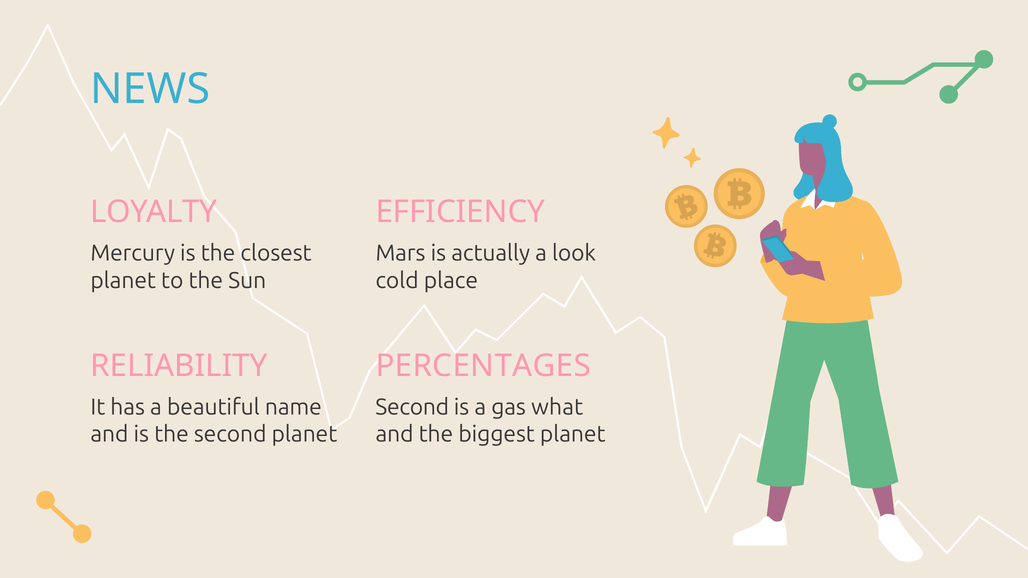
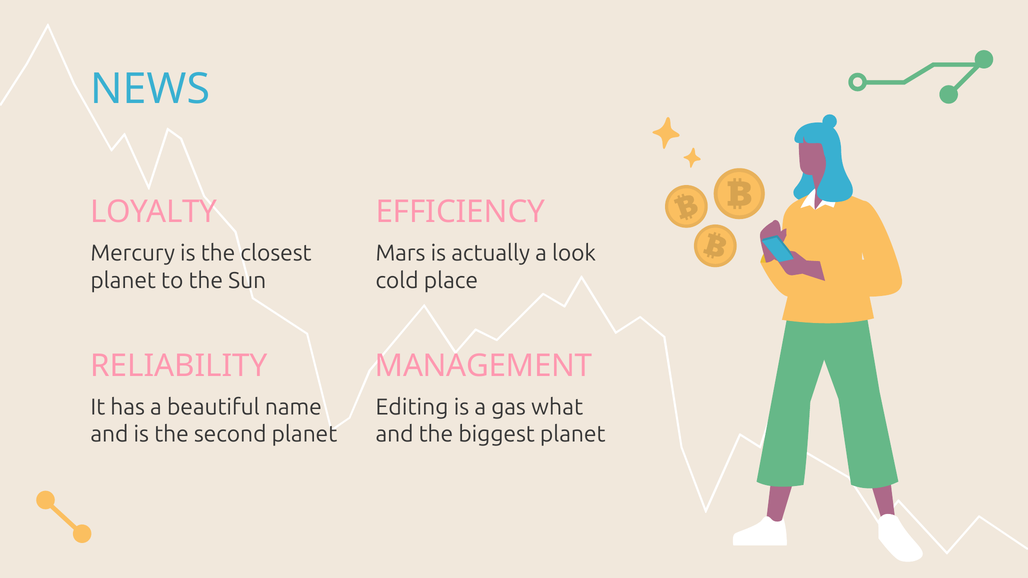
PERCENTAGES: PERCENTAGES -> MANAGEMENT
Second at (412, 407): Second -> Editing
